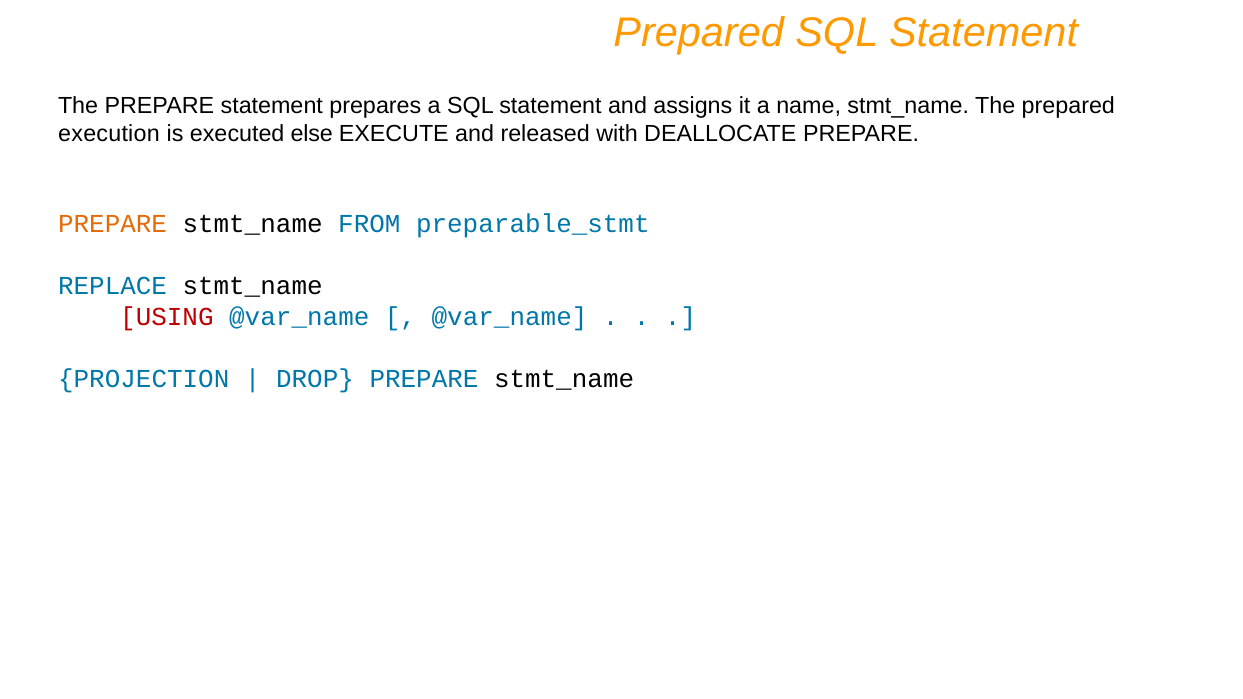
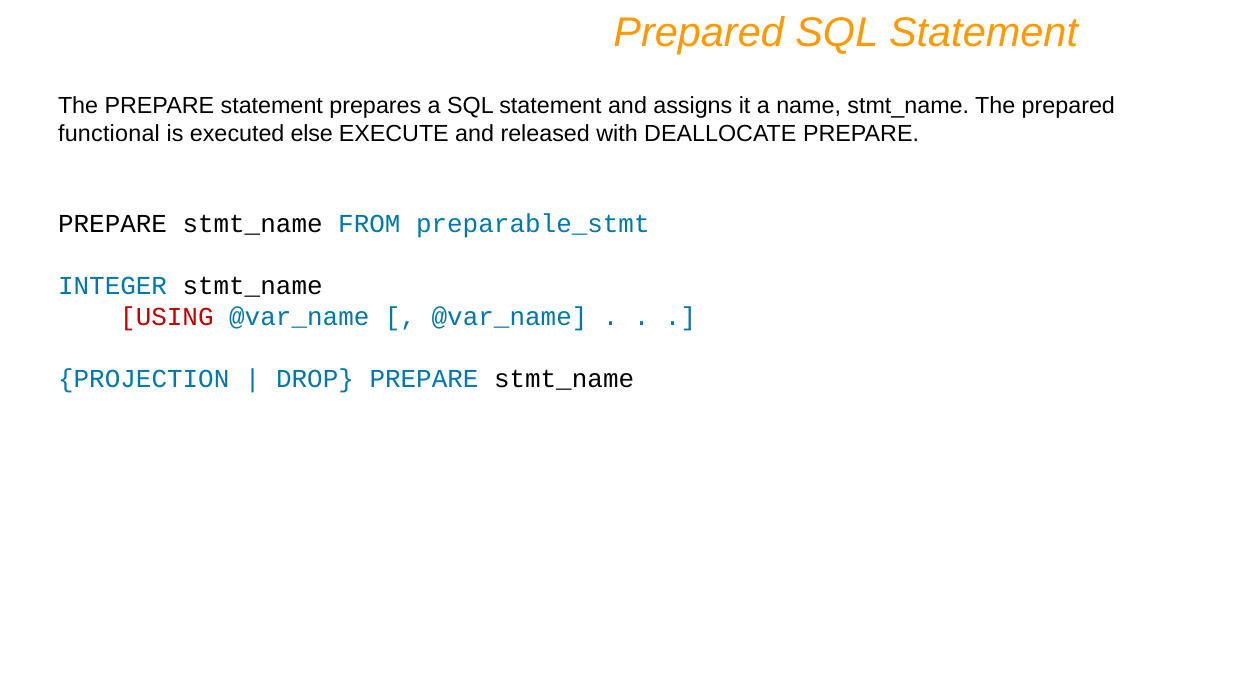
execution: execution -> functional
PREPARE at (113, 224) colour: orange -> black
REPLACE: REPLACE -> INTEGER
